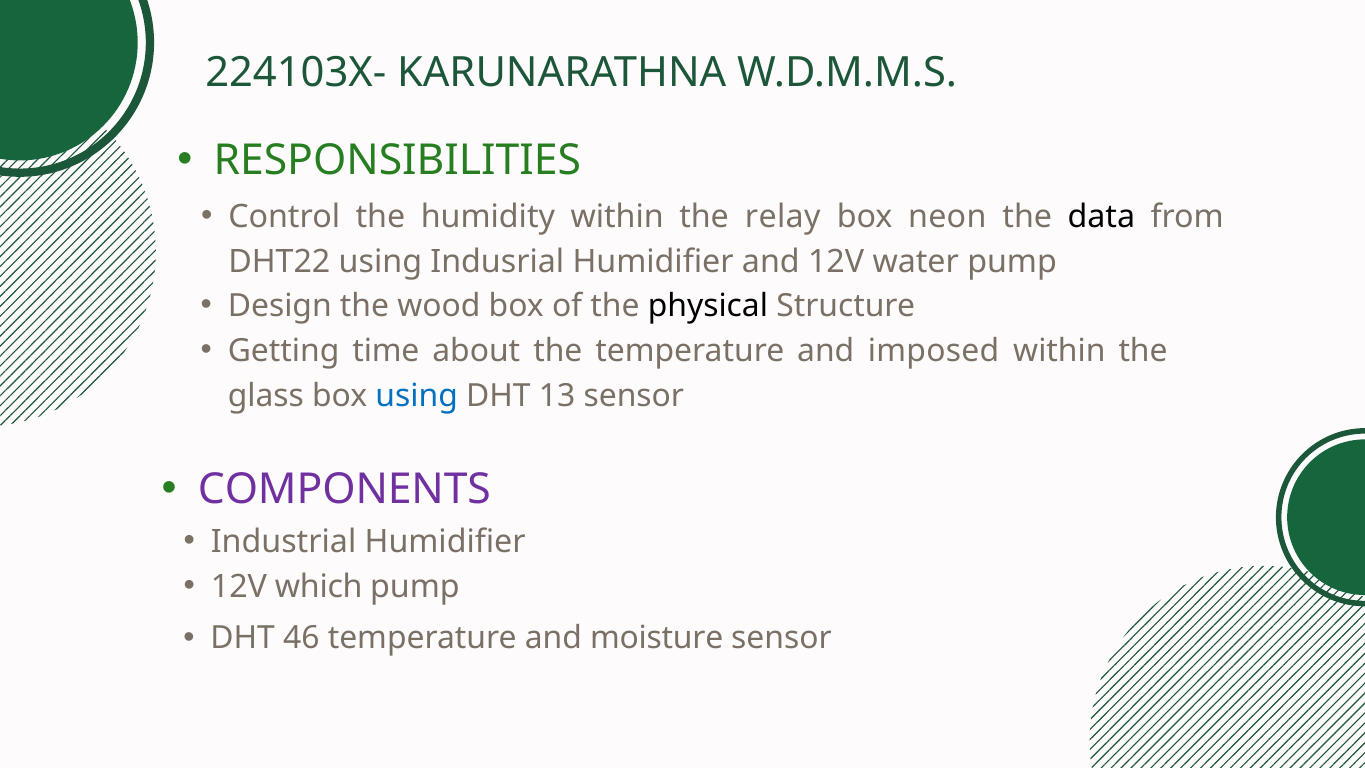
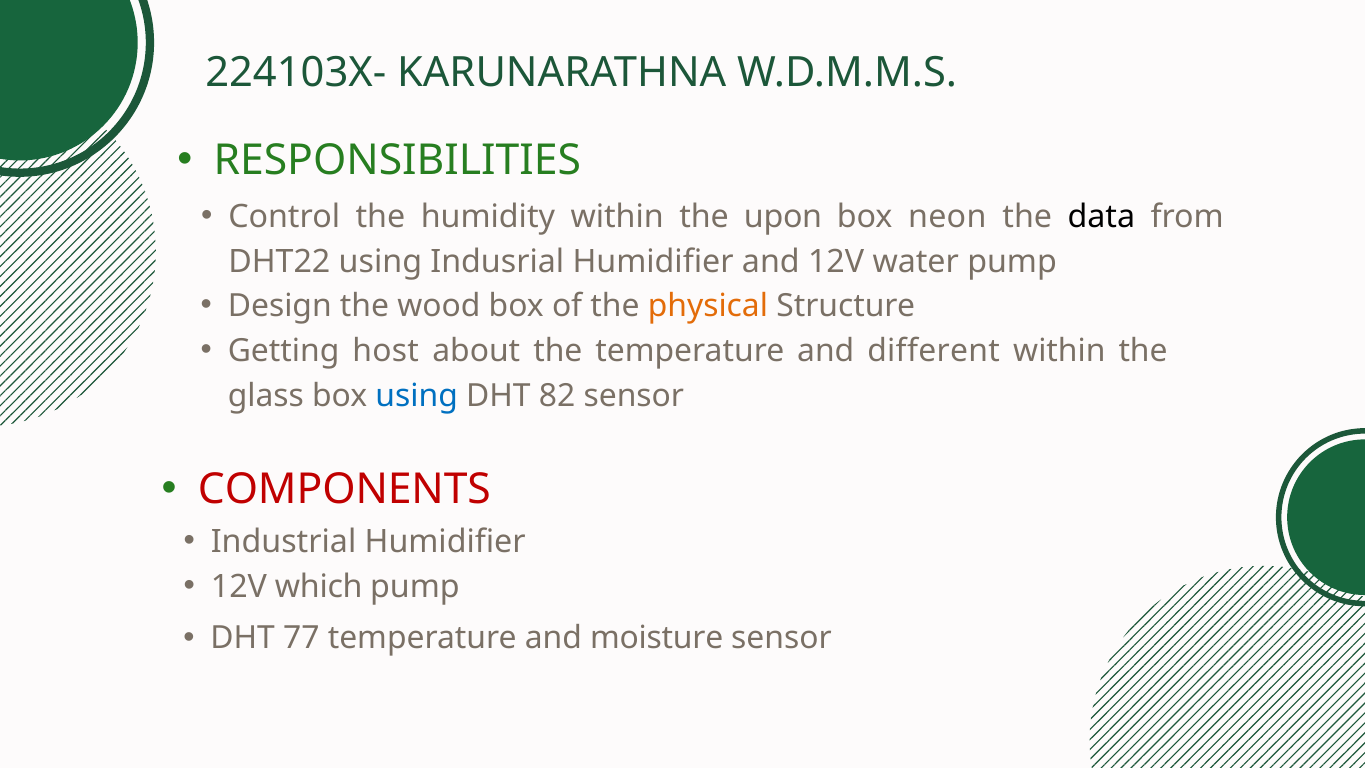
relay: relay -> upon
physical colour: black -> orange
time: time -> host
imposed: imposed -> different
13: 13 -> 82
COMPONENTS colour: purple -> red
46: 46 -> 77
